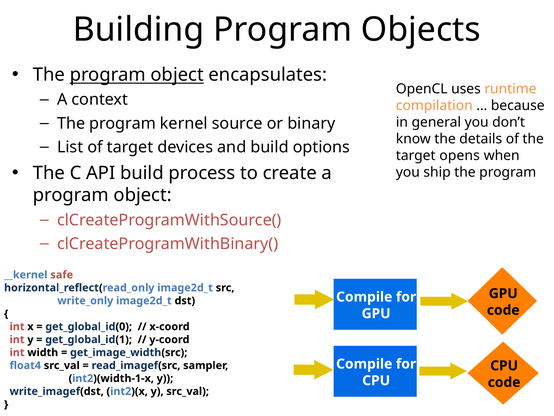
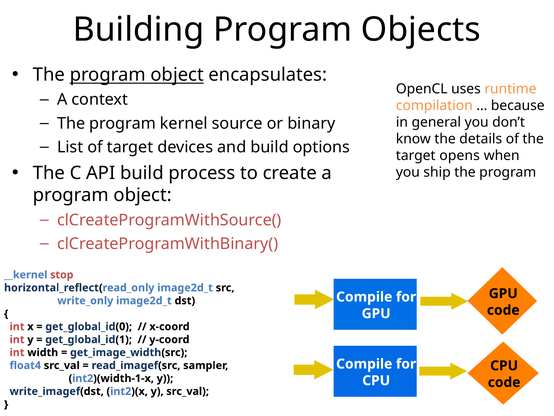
safe: safe -> stop
